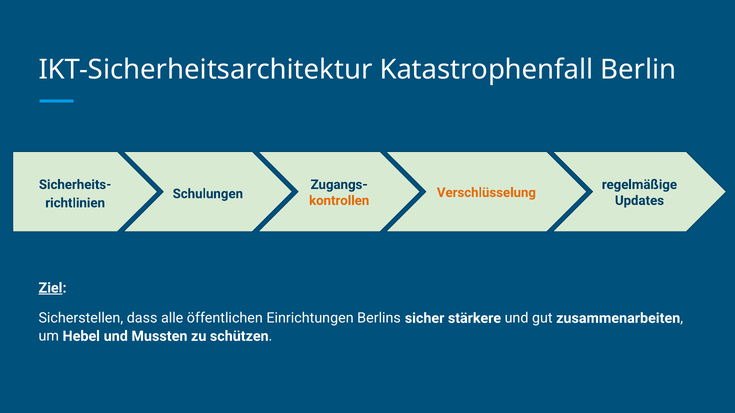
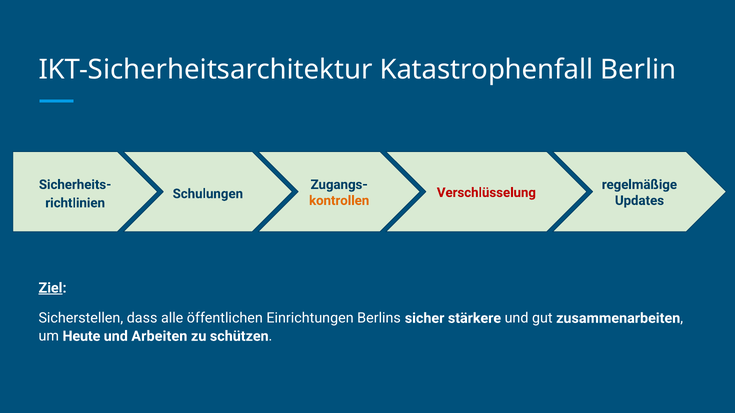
Verschlüsselung colour: orange -> red
Hebel: Hebel -> Heute
Mussten: Mussten -> Arbeiten
